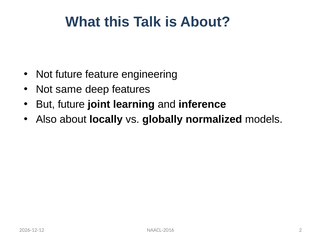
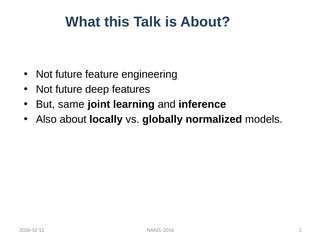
same at (69, 89): same -> future
But future: future -> same
